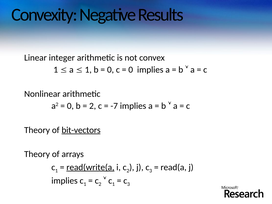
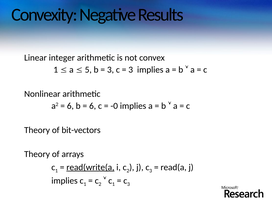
1 at (88, 70): 1 -> 5
0 at (110, 70): 0 -> 3
0 at (131, 70): 0 -> 3
0 at (70, 106): 0 -> 6
2 at (93, 106): 2 -> 6
-7: -7 -> -0
bit-vectors underline: present -> none
